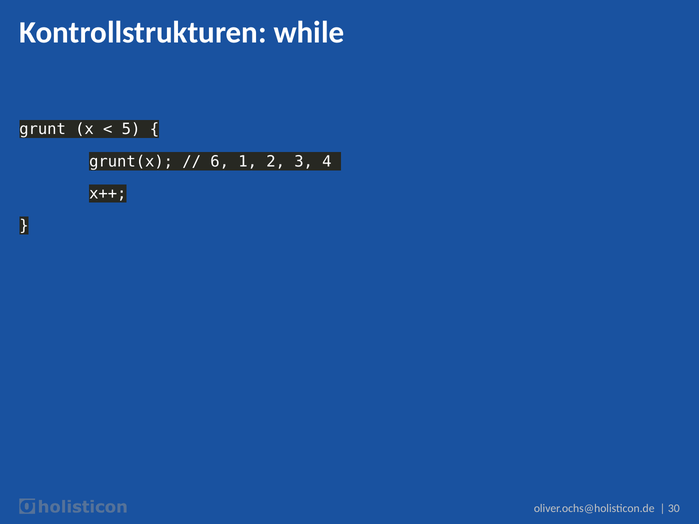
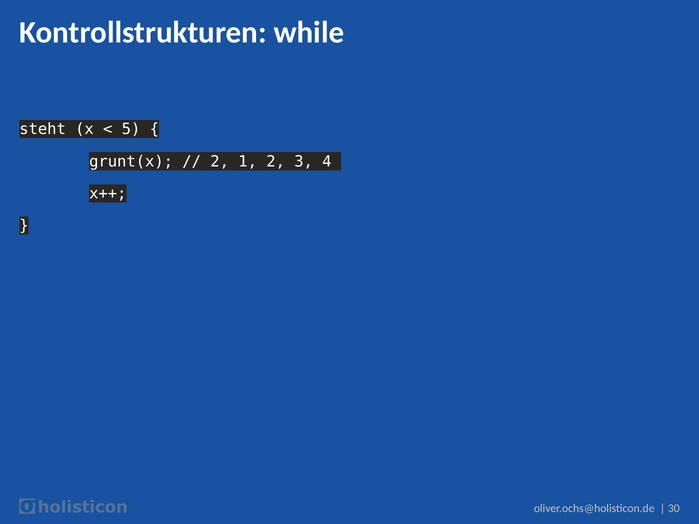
grunt: grunt -> steht
6 at (220, 162): 6 -> 2
